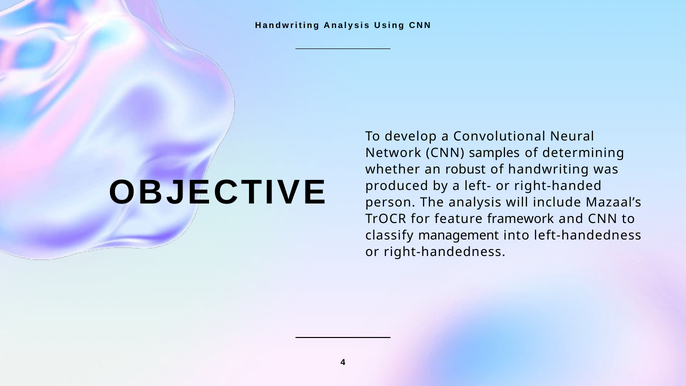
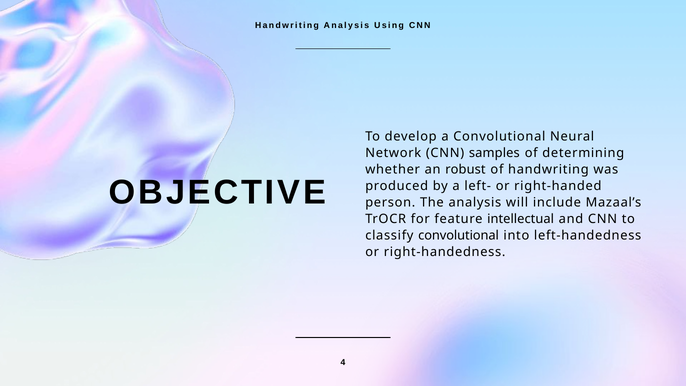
framework: framework -> intellectual
classify management: management -> convolutional
